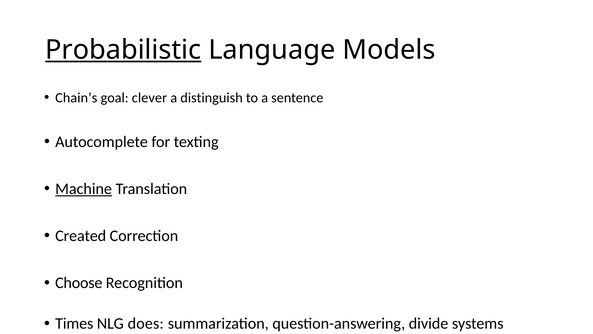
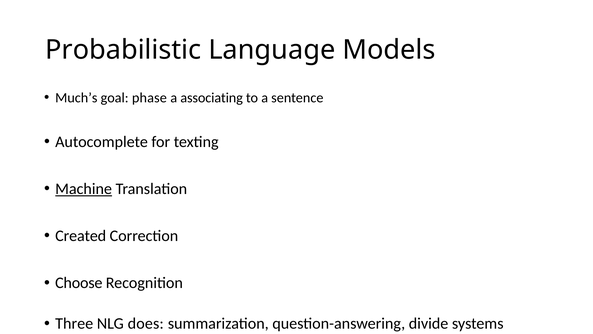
Probabilistic underline: present -> none
Chain’s: Chain’s -> Much’s
clever: clever -> phase
distinguish: distinguish -> associating
Times: Times -> Three
